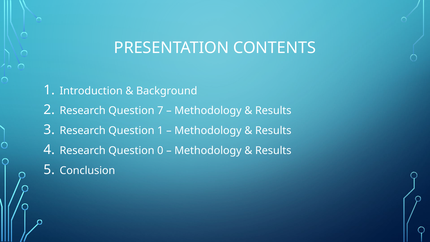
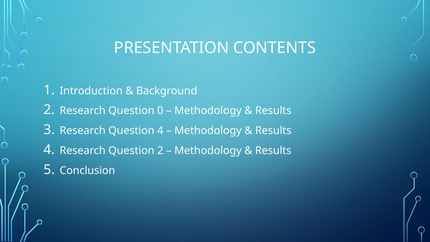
7: 7 -> 0
Question 1: 1 -> 4
Question 0: 0 -> 2
